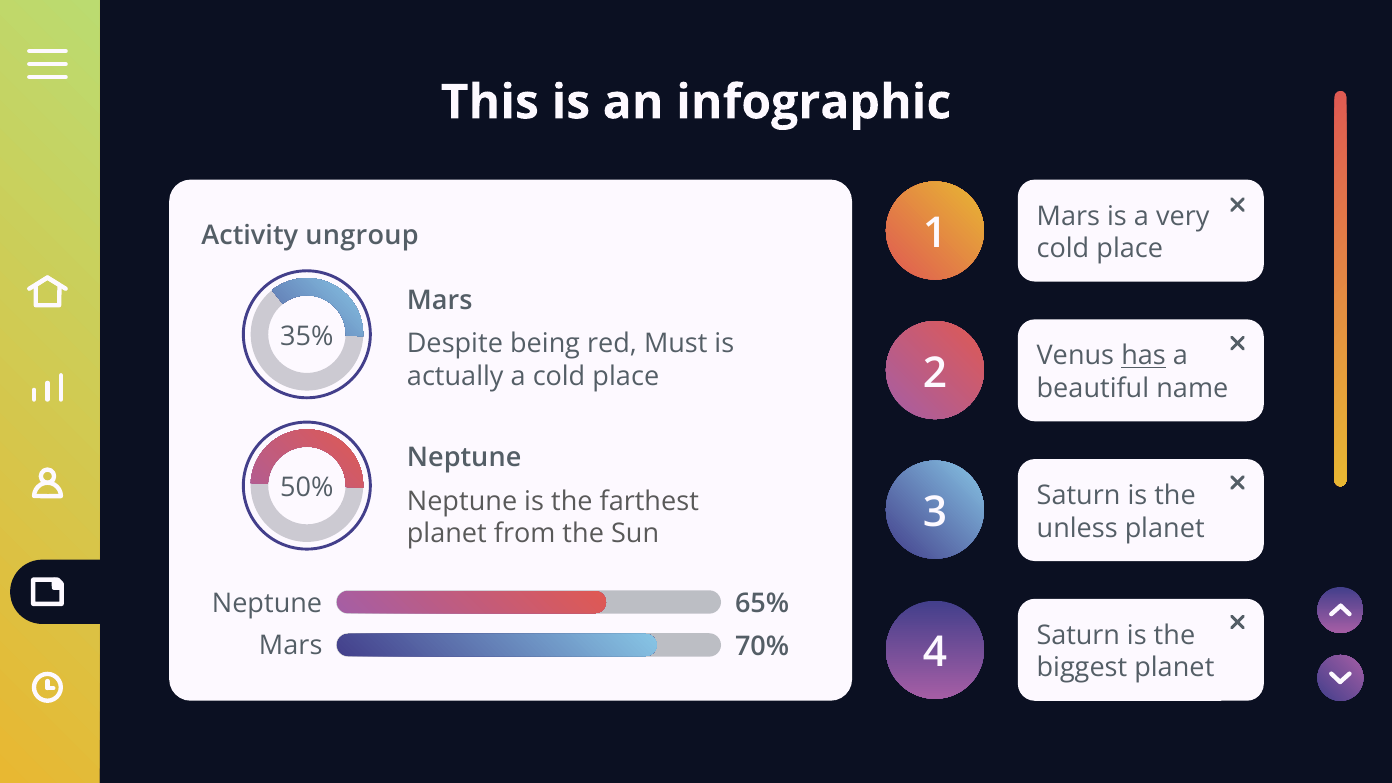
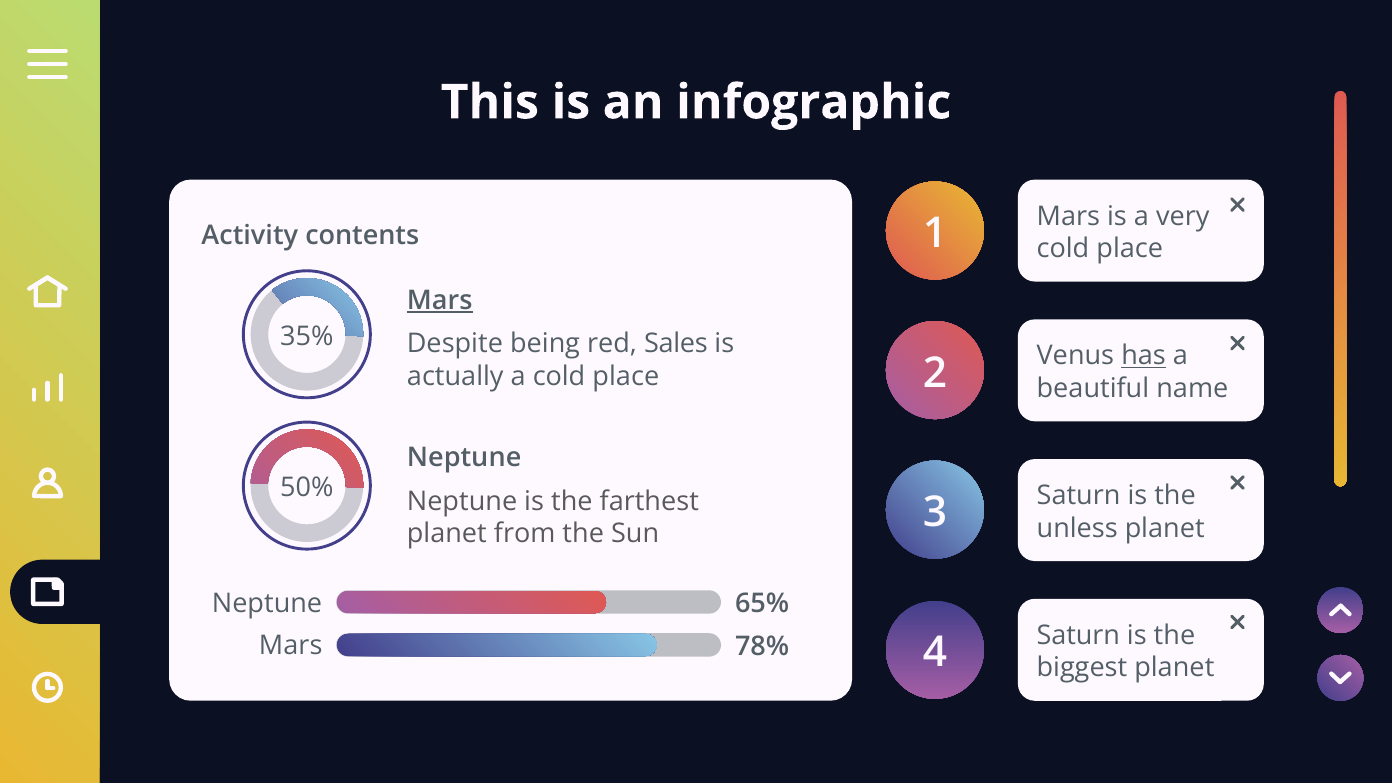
ungroup: ungroup -> contents
Mars at (440, 301) underline: none -> present
Must: Must -> Sales
70%: 70% -> 78%
